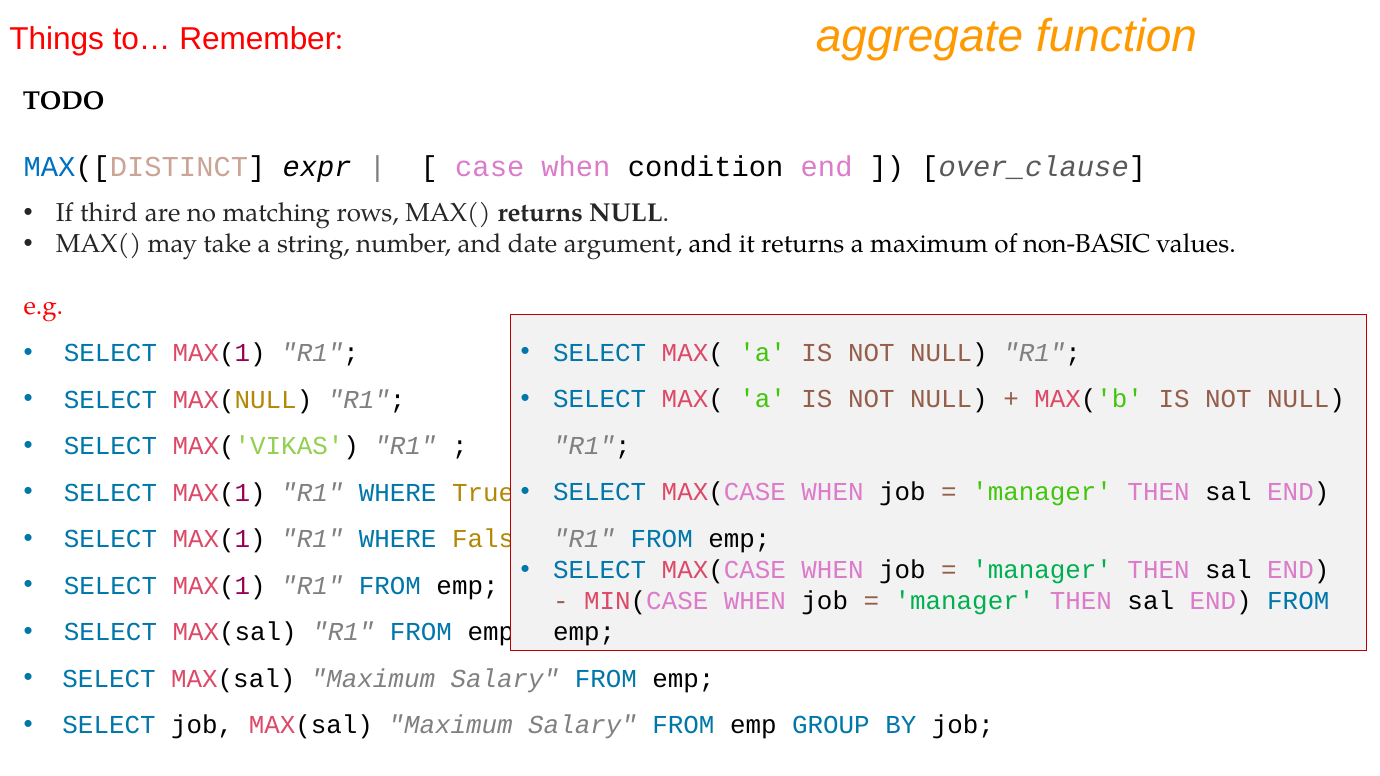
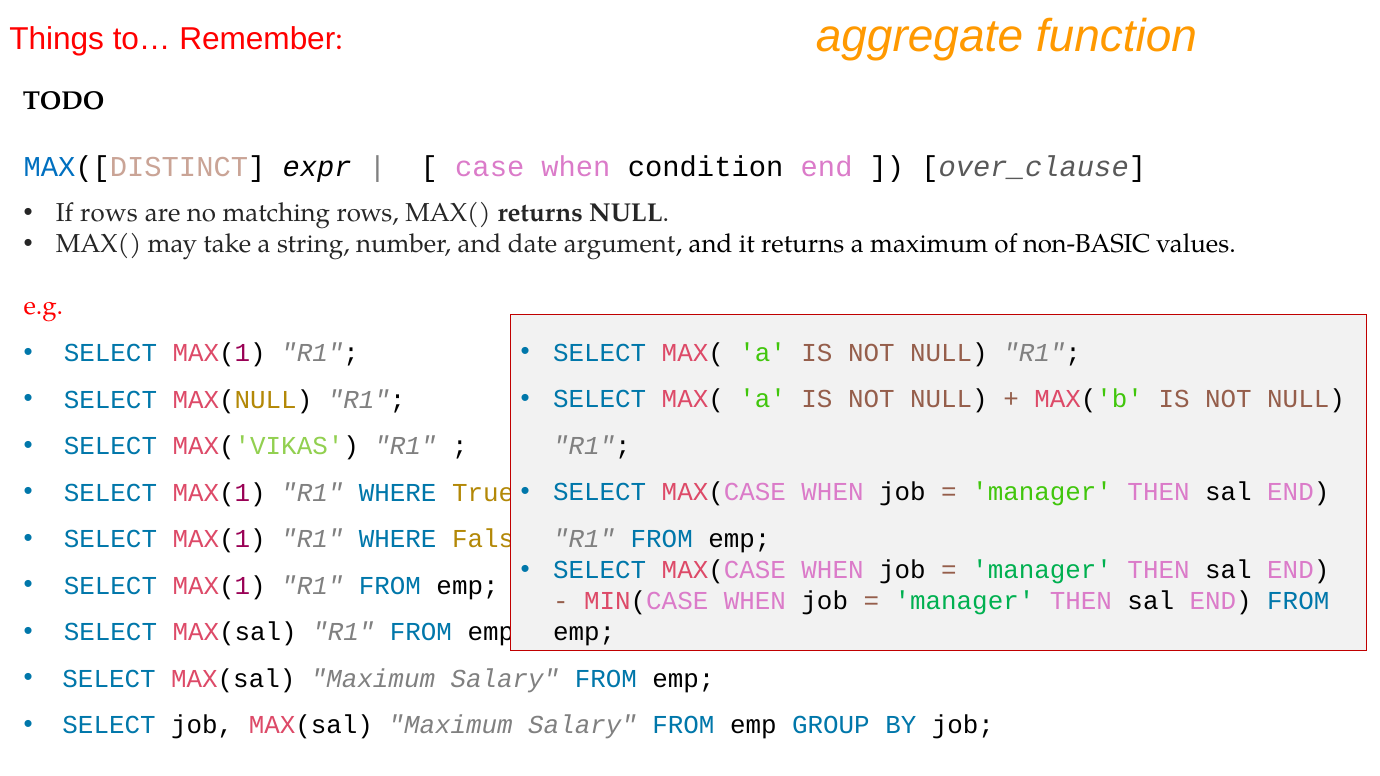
If third: third -> rows
